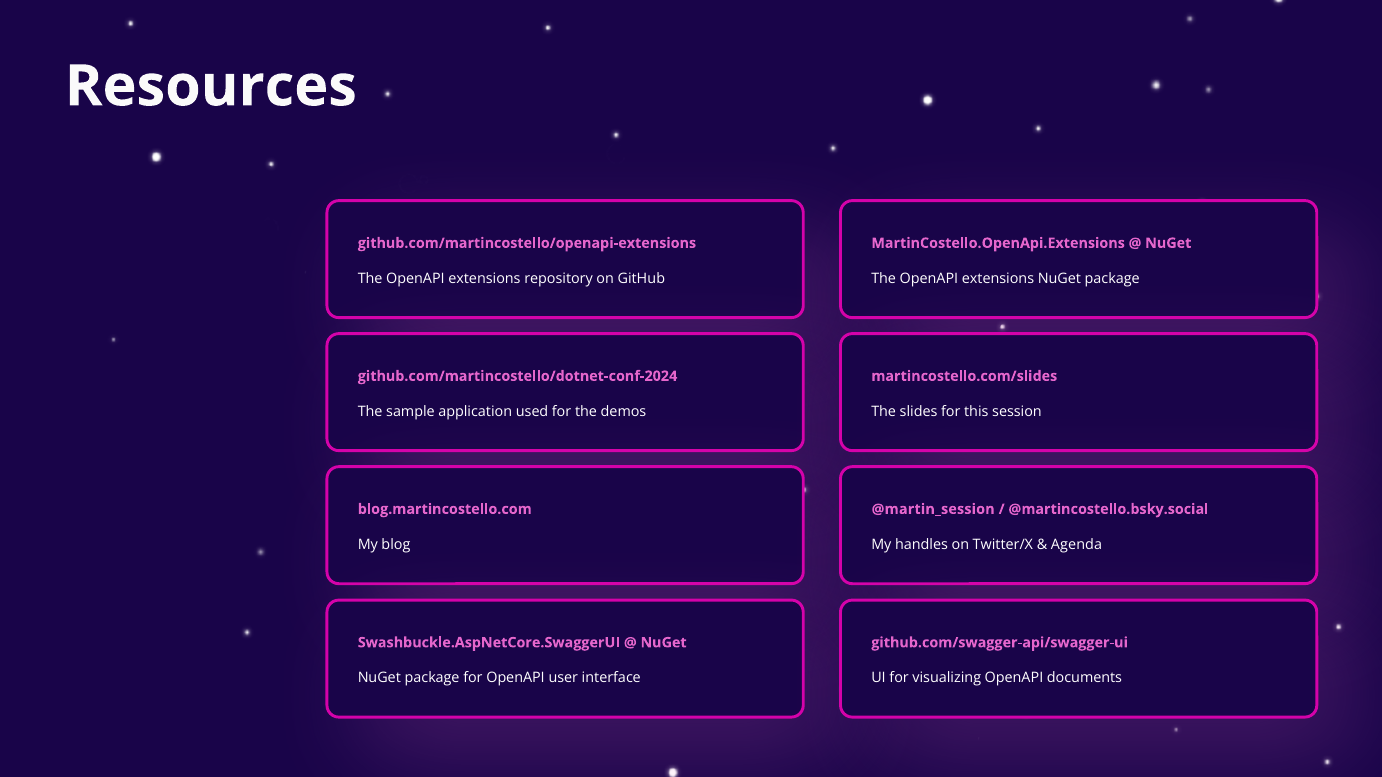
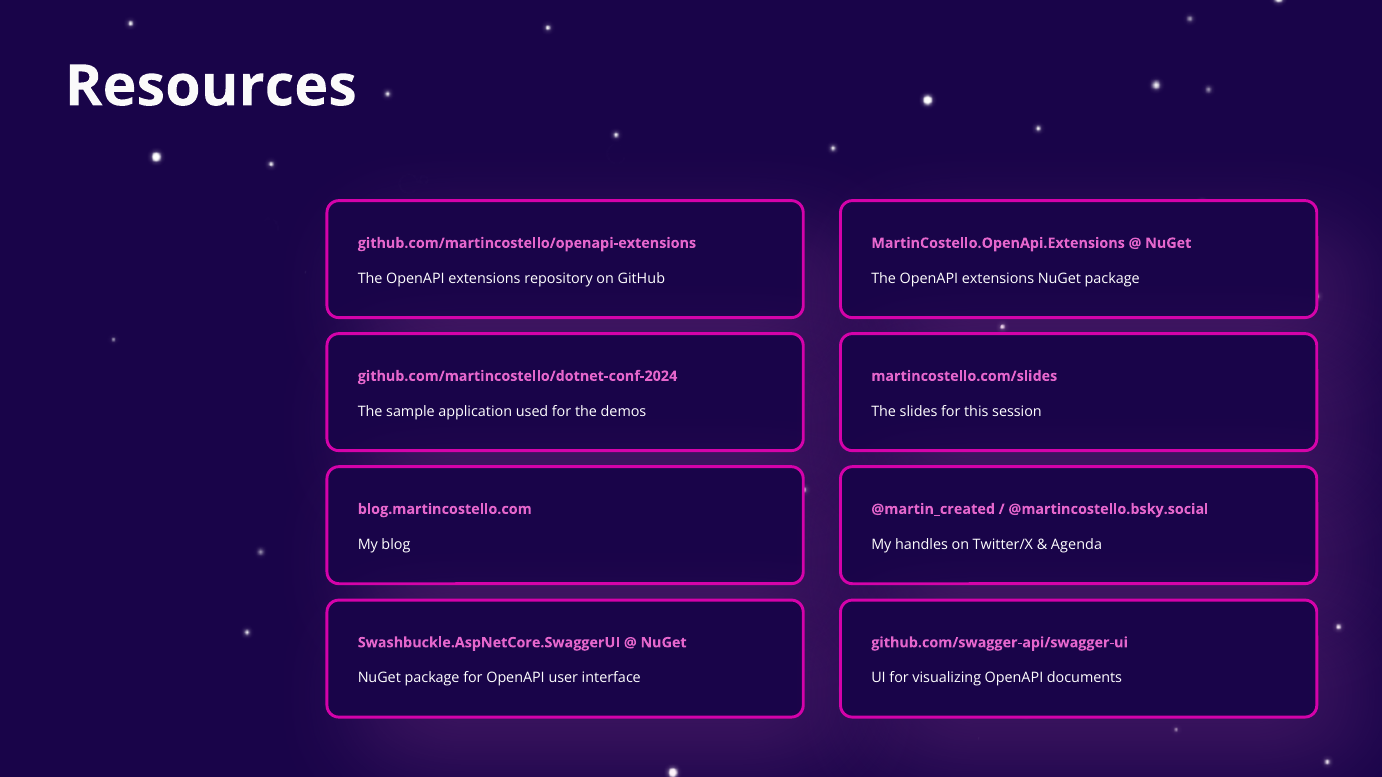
@martin_session: @martin_session -> @martin_created
